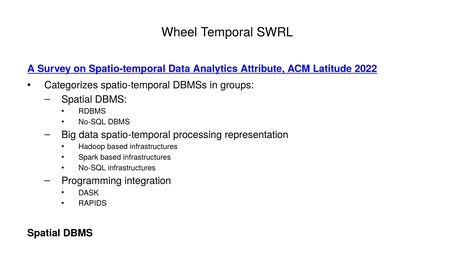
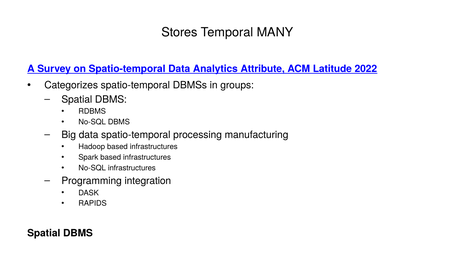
Wheel: Wheel -> Stores
SWRL: SWRL -> MANY
representation: representation -> manufacturing
